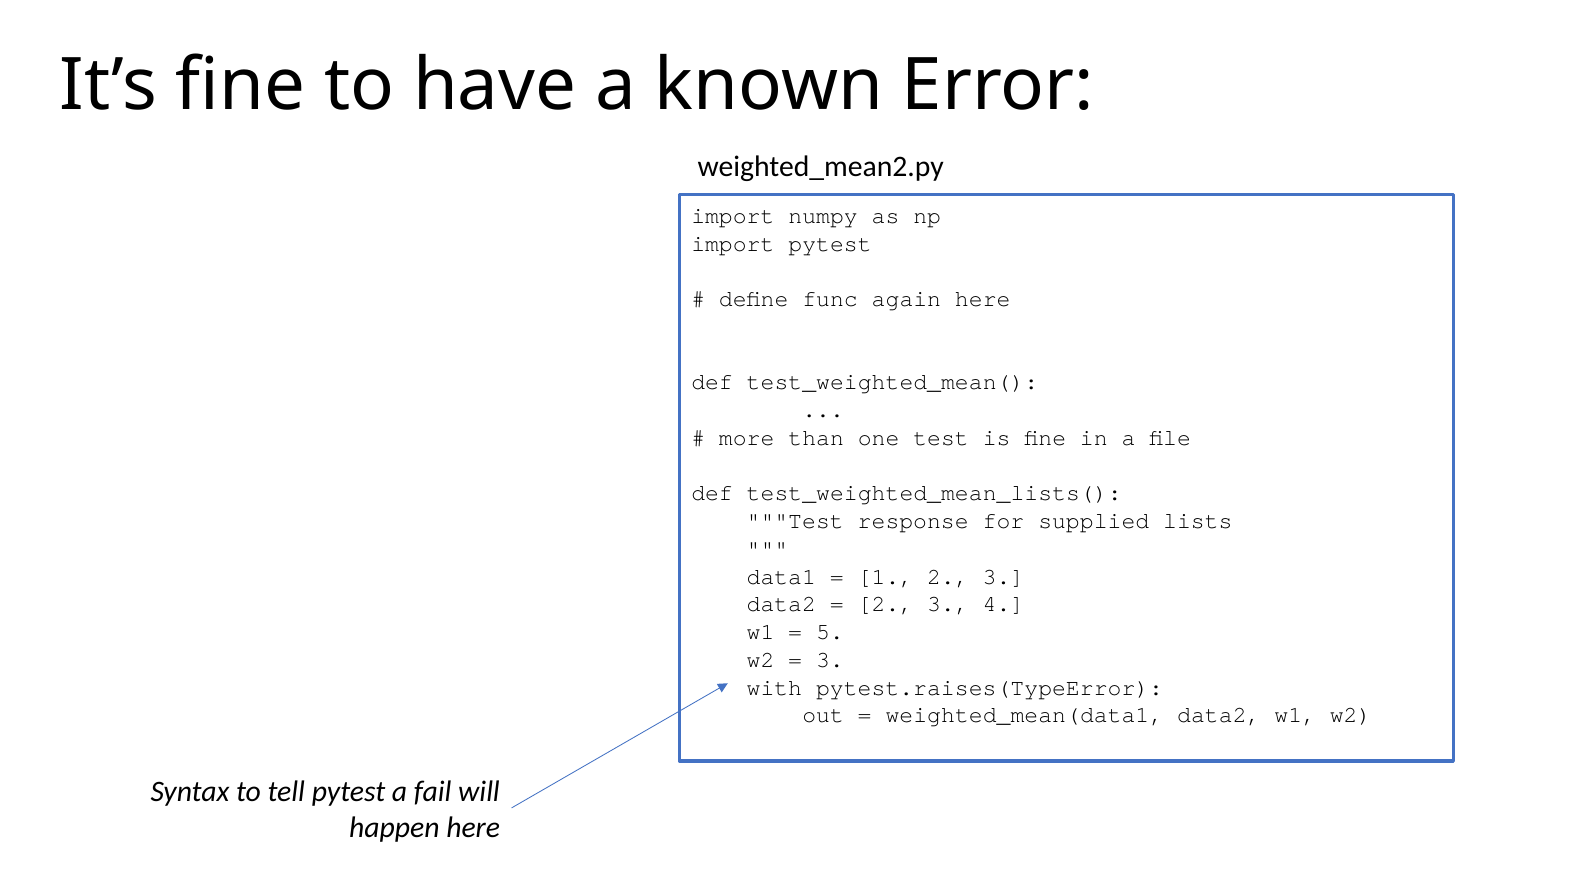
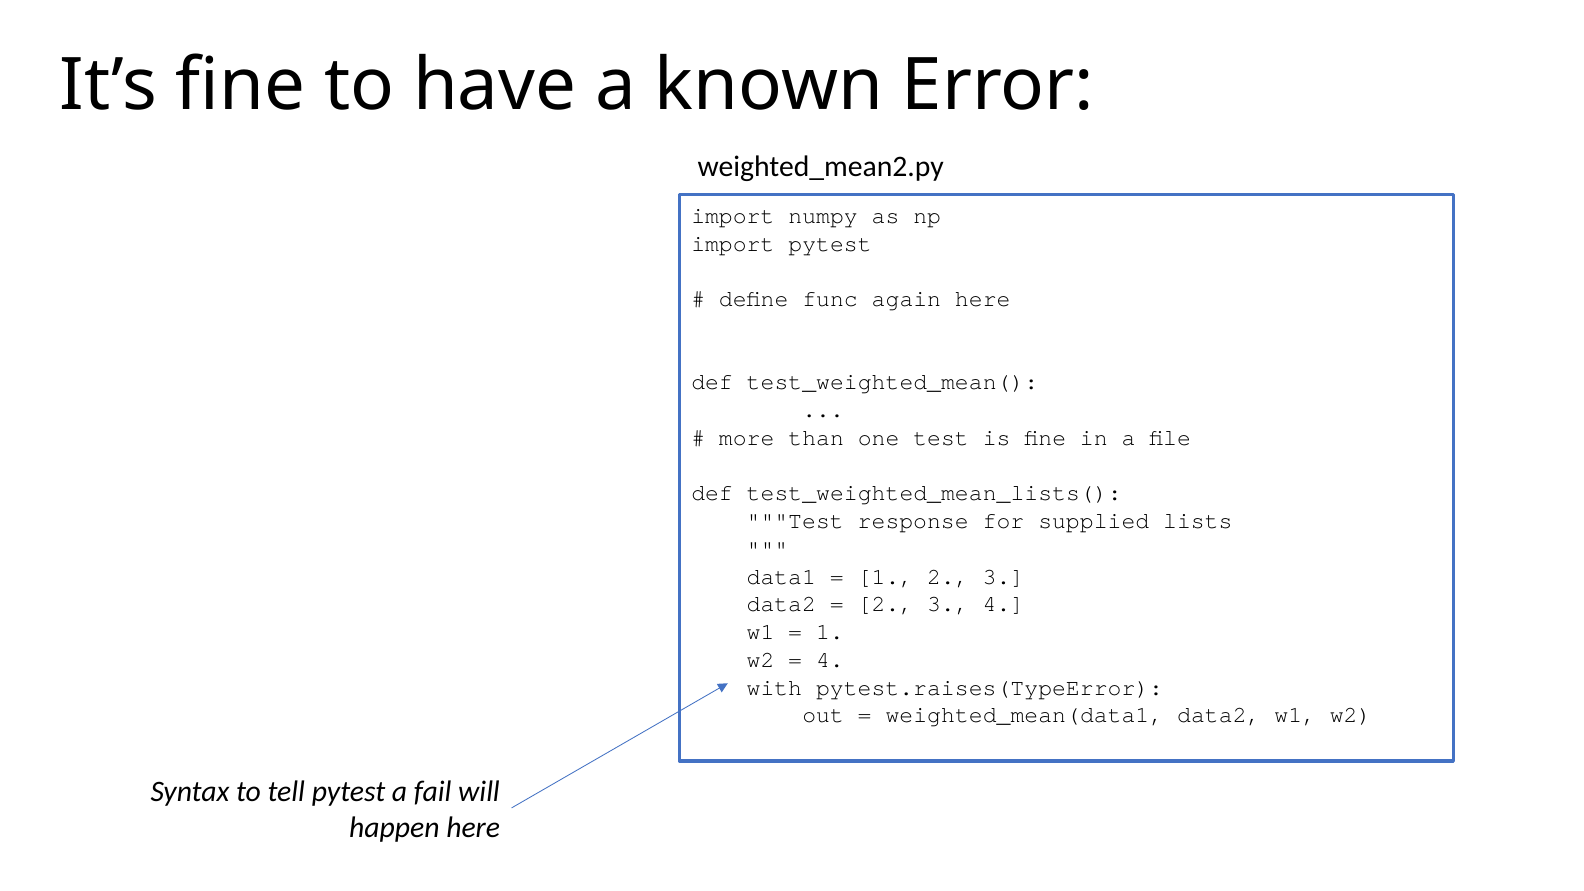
5 at (830, 632): 5 -> 1
3 at (830, 660): 3 -> 4
